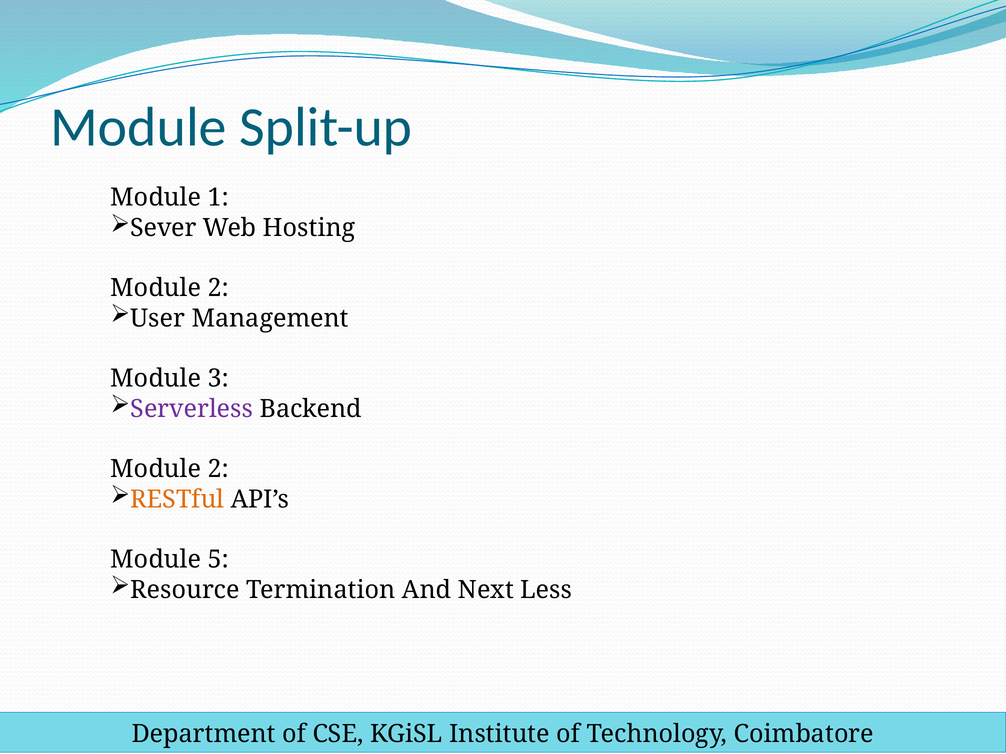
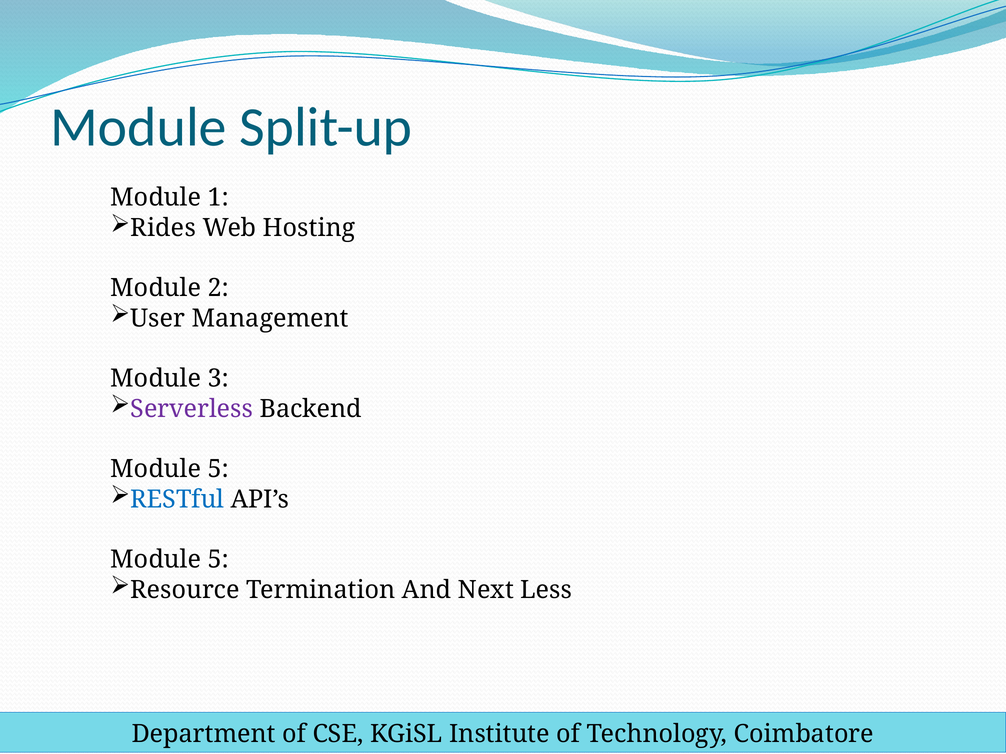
Sever: Sever -> Rides
2 at (218, 469): 2 -> 5
RESTful colour: orange -> blue
